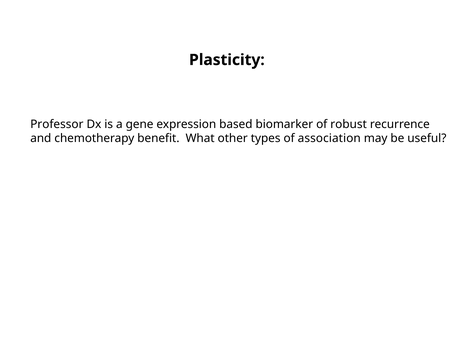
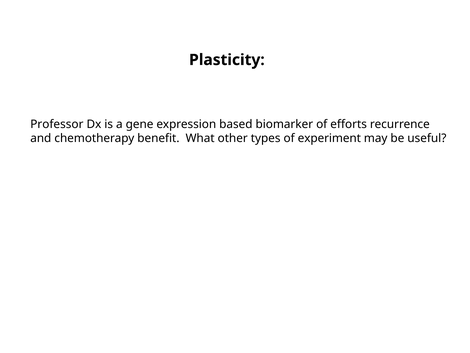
robust: robust -> efforts
association: association -> experiment
